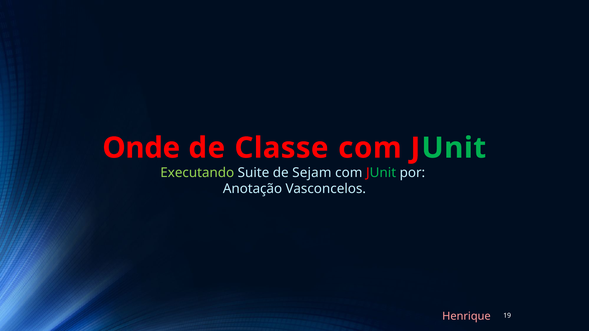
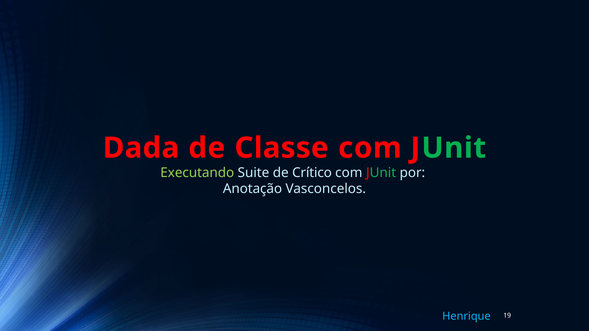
Onde: Onde -> Dada
Sejam: Sejam -> Crítico
Henrique colour: pink -> light blue
